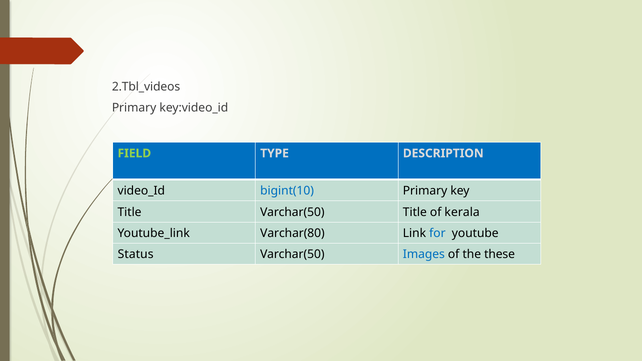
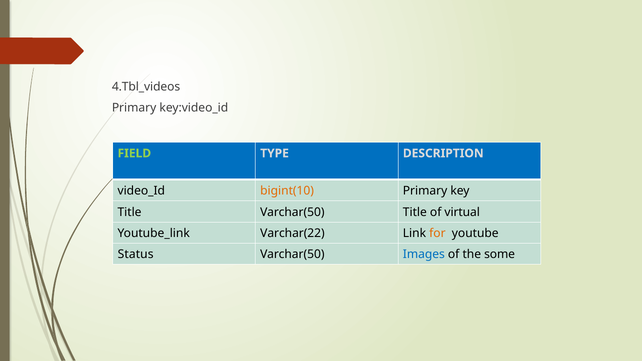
2.Tbl_videos: 2.Tbl_videos -> 4.Tbl_videos
bigint(10 colour: blue -> orange
kerala: kerala -> virtual
Varchar(80: Varchar(80 -> Varchar(22
for colour: blue -> orange
these: these -> some
